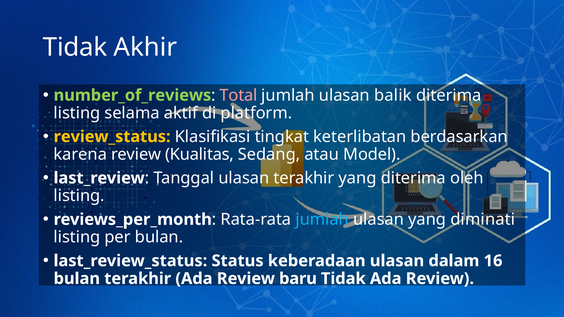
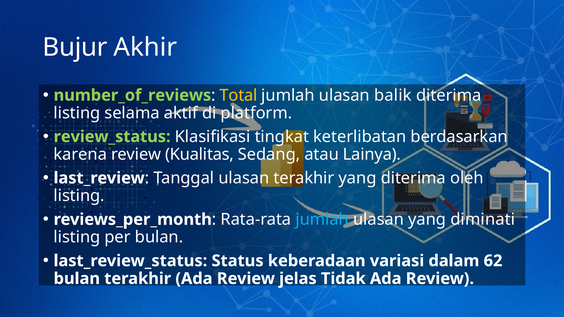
Tidak at (75, 47): Tidak -> Bujur
Total colour: pink -> yellow
review_status colour: yellow -> light green
Model: Model -> Lainya
keberadaan ulasan: ulasan -> variasi
16: 16 -> 62
baru: baru -> jelas
